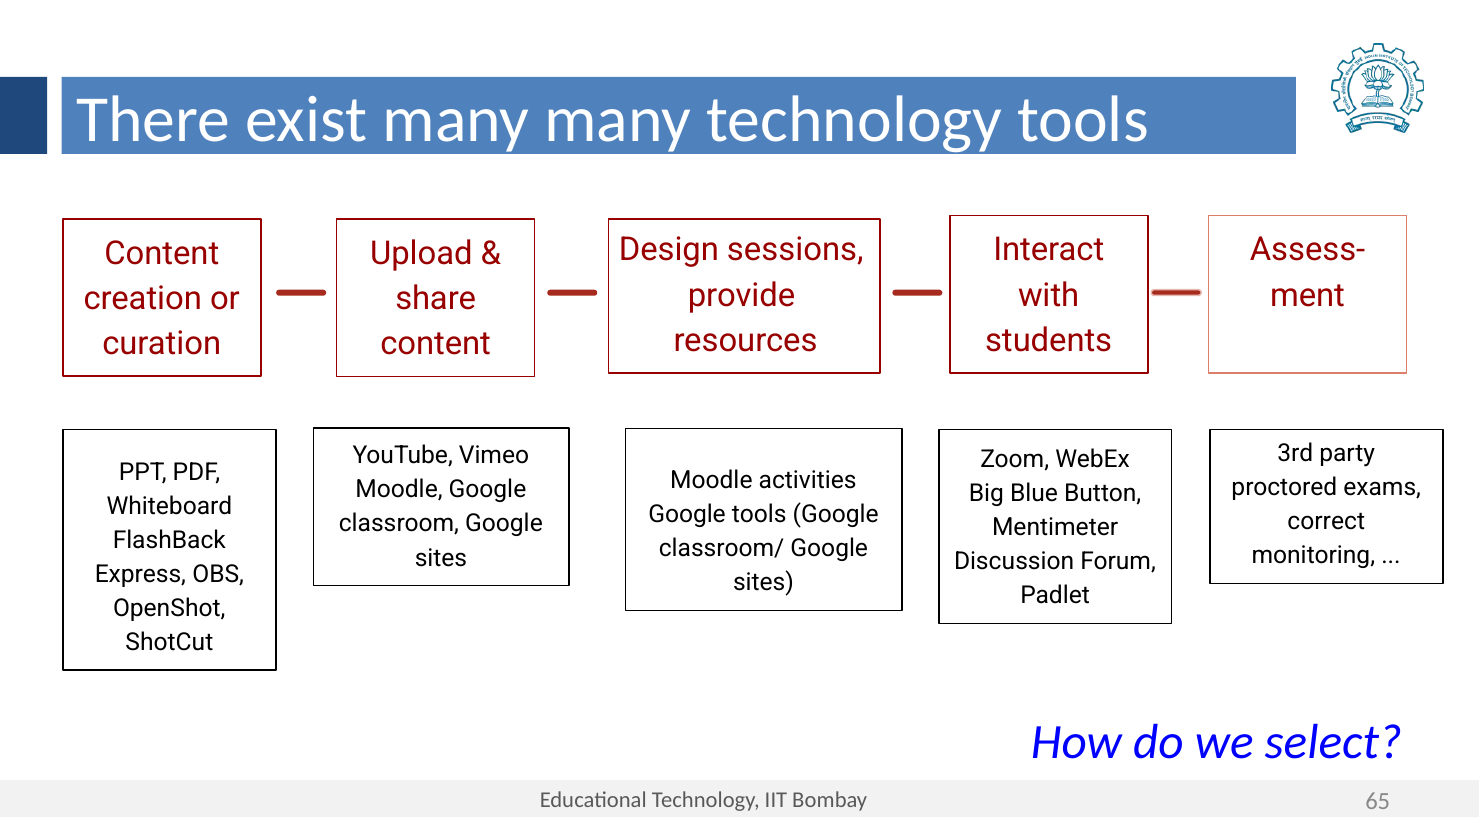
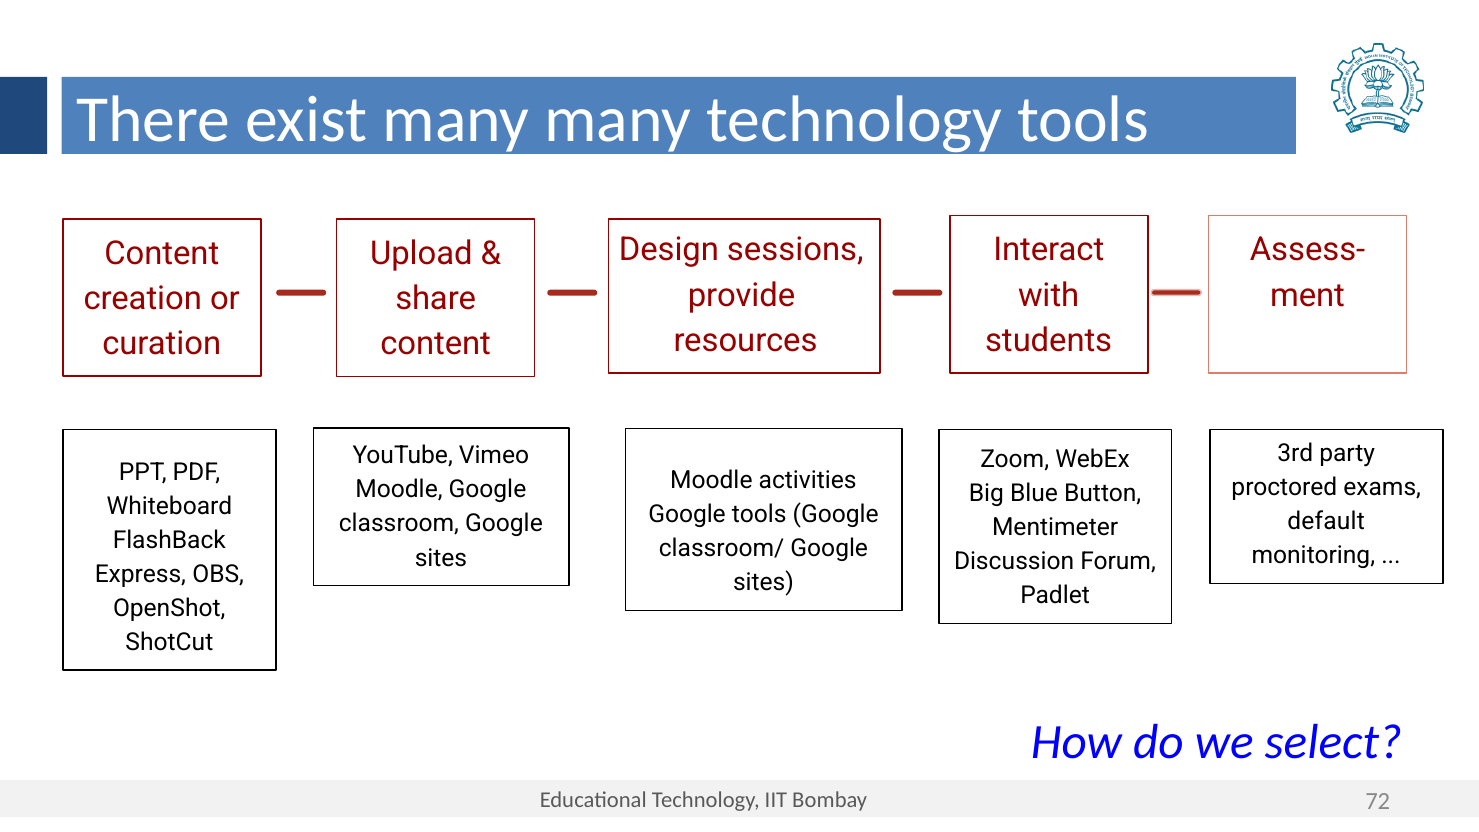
correct: correct -> default
65: 65 -> 72
